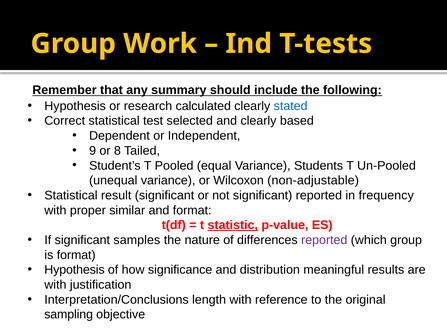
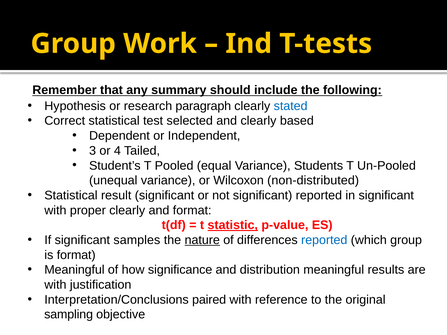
calculated: calculated -> paragraph
9: 9 -> 3
8: 8 -> 4
non-adjustable: non-adjustable -> non-distributed
in frequency: frequency -> significant
proper similar: similar -> clearly
nature underline: none -> present
reported at (324, 240) colour: purple -> blue
Hypothesis at (74, 270): Hypothesis -> Meaningful
length: length -> paired
